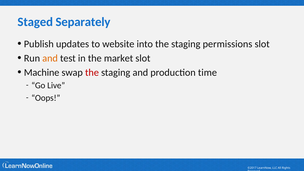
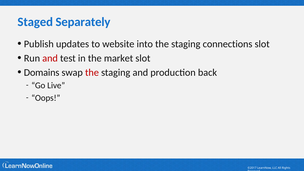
permissions: permissions -> connections
and at (50, 58) colour: orange -> red
Machine: Machine -> Domains
time: time -> back
